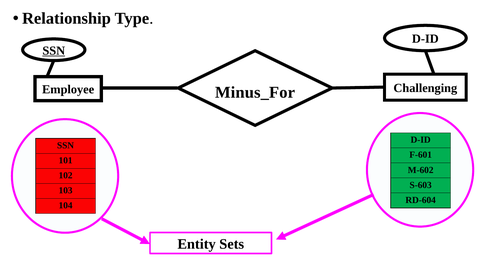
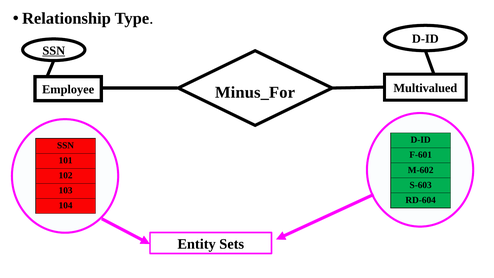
Challenging: Challenging -> Multivalued
